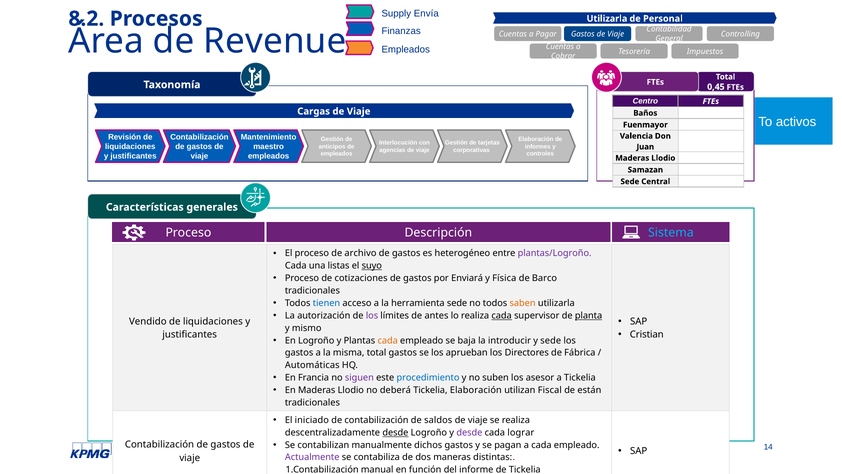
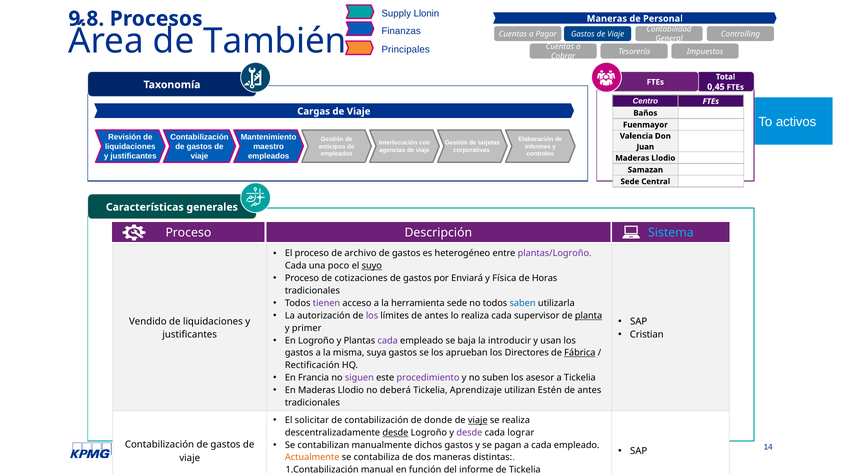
Envía: Envía -> Llonin
8.2: 8.2 -> 9.8
Utilizarla at (607, 19): Utilizarla -> Maneras
Revenue: Revenue -> También
Empleados at (406, 49): Empleados -> Principales
listas: listas -> poco
Barco: Barco -> Horas
tienen colour: blue -> purple
saben colour: orange -> blue
cada at (502, 315) underline: present -> none
mismo: mismo -> primer
cada at (388, 340) colour: orange -> purple
y sede: sede -> usan
misma total: total -> suya
Fábrica underline: none -> present
Automáticas: Automáticas -> Rectificación
procedimiento colour: blue -> purple
Tickelia Elaboración: Elaboración -> Aprendizaje
Fiscal: Fiscal -> Estén
están at (589, 390): están -> antes
iniciado: iniciado -> solicitar
saldos: saldos -> donde
viaje at (478, 420) underline: none -> present
Actualmente colour: purple -> orange
